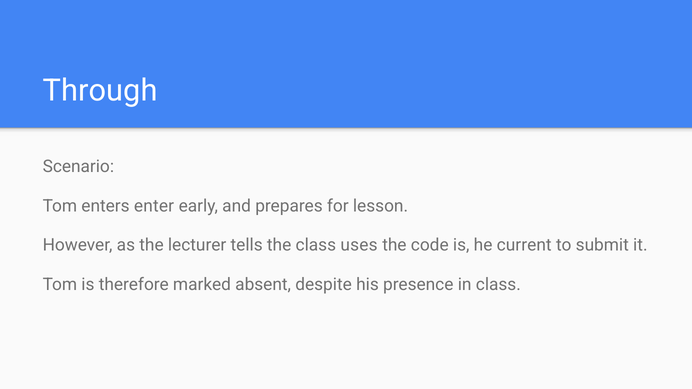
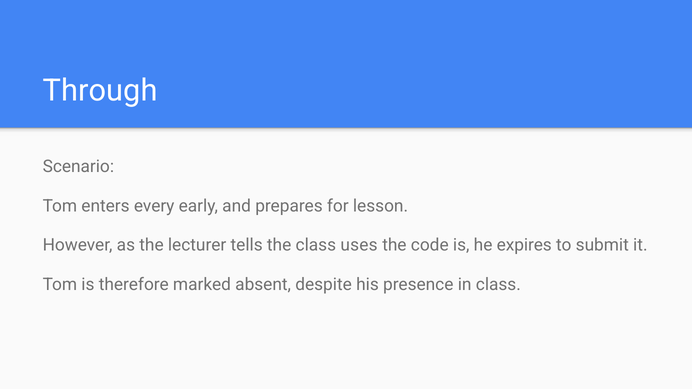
enter: enter -> every
current: current -> expires
